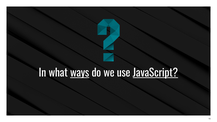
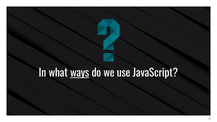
JavaScript underline: present -> none
